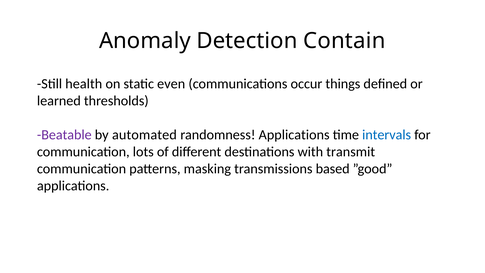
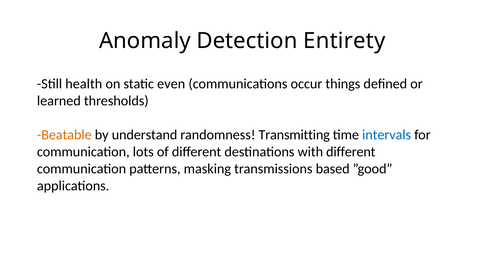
Contain: Contain -> Entirety
Beatable colour: purple -> orange
automated: automated -> understand
randomness Applications: Applications -> Transmitting
with transmit: transmit -> different
